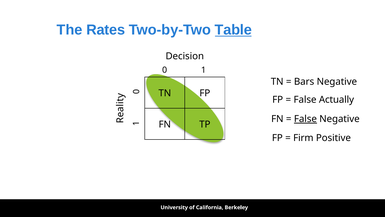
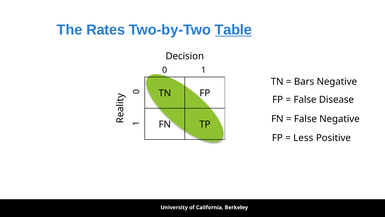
Actually: Actually -> Disease
False at (305, 119) underline: present -> none
Firm: Firm -> Less
